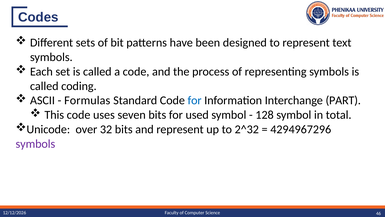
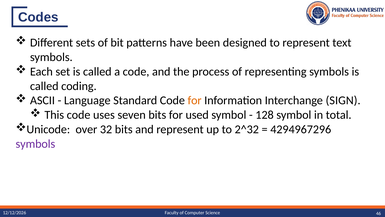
Formulas: Formulas -> Language
for at (195, 100) colour: blue -> orange
PART: PART -> SIGN
